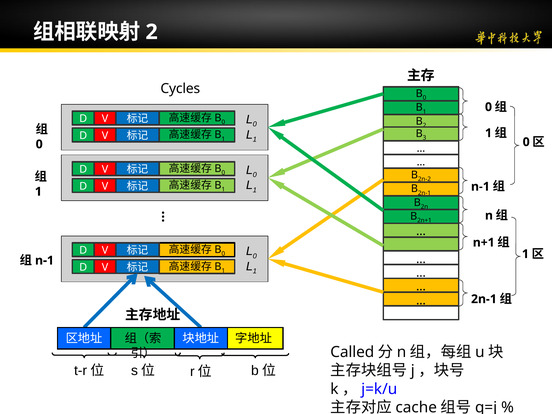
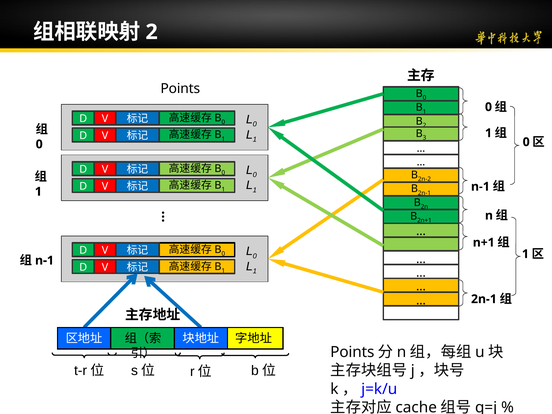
Cycles at (180, 89): Cycles -> Points
Called at (352, 352): Called -> Points
